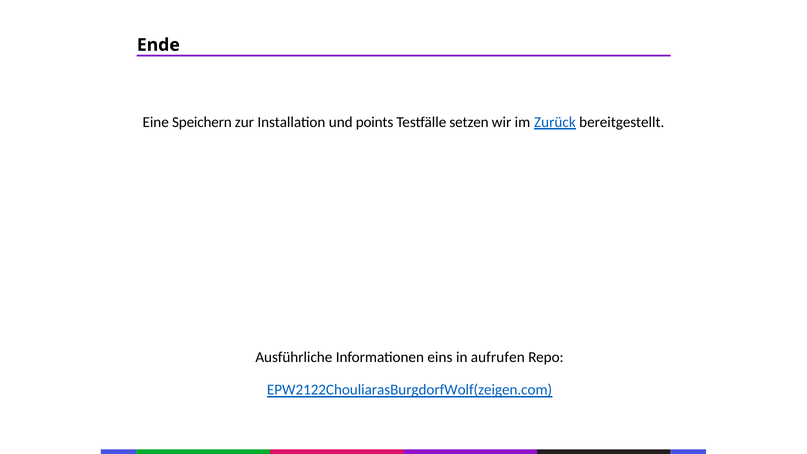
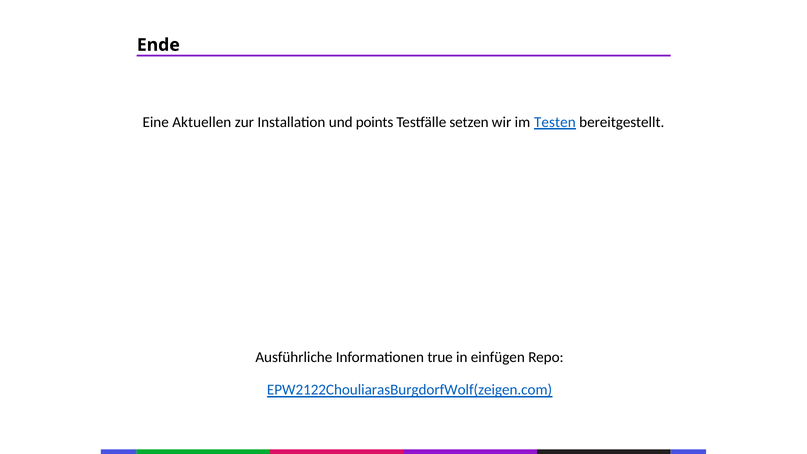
Speichern: Speichern -> Aktuellen
Zurück: Zurück -> Testen
eins: eins -> true
aufrufen: aufrufen -> einfügen
